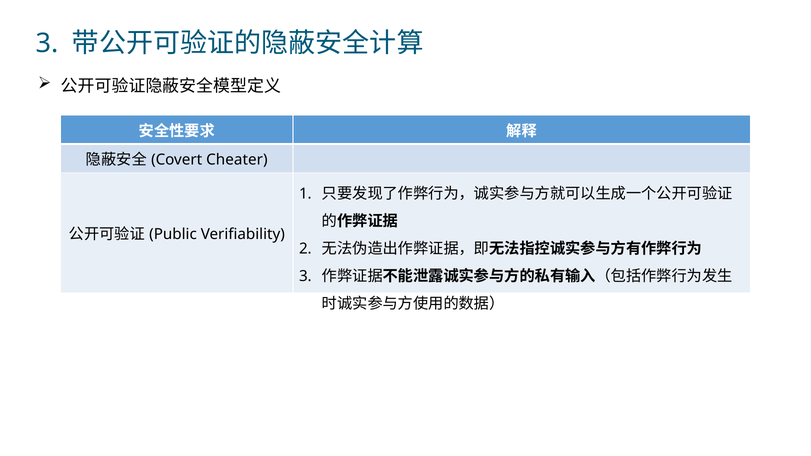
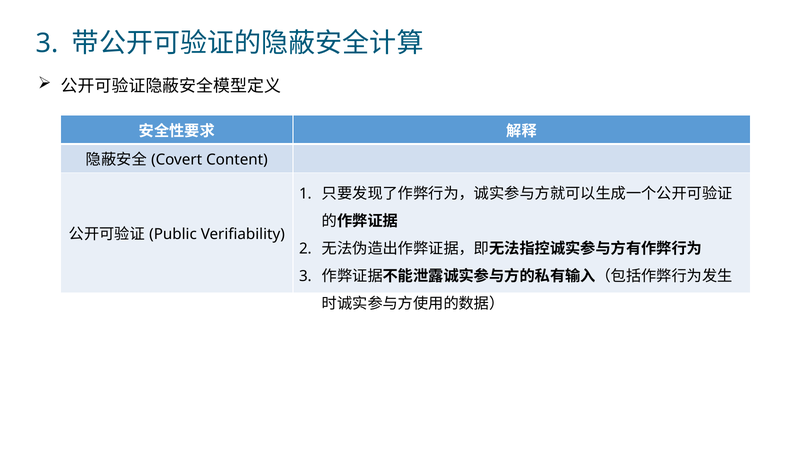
Cheater: Cheater -> Content
